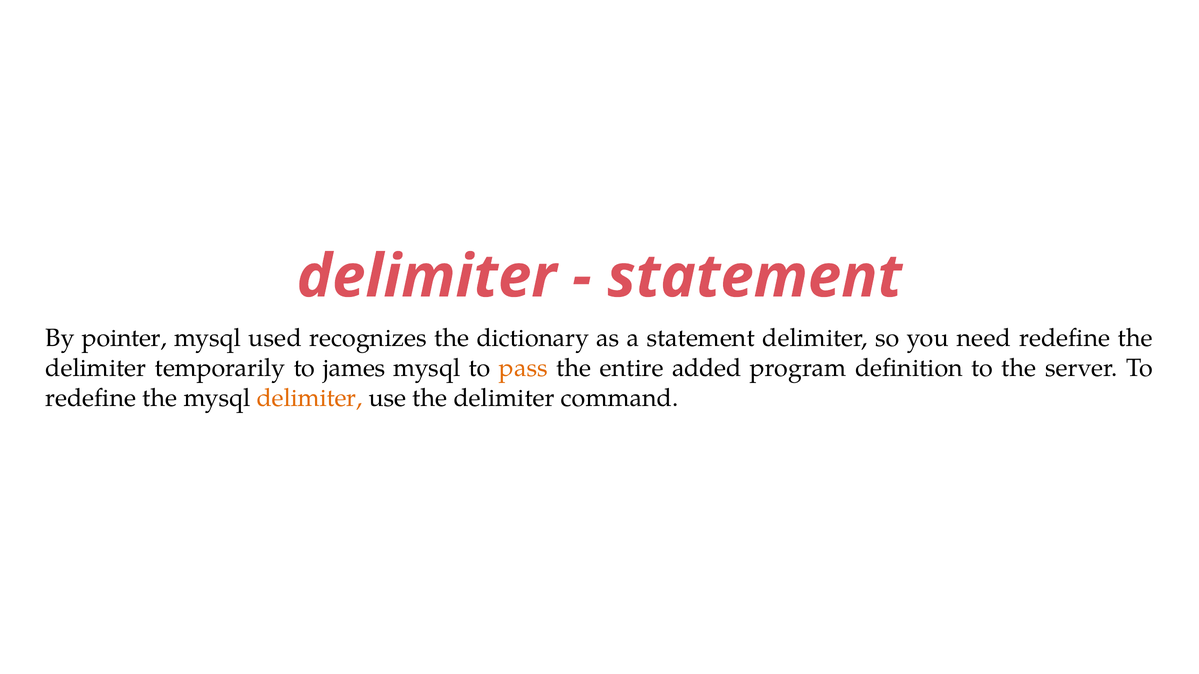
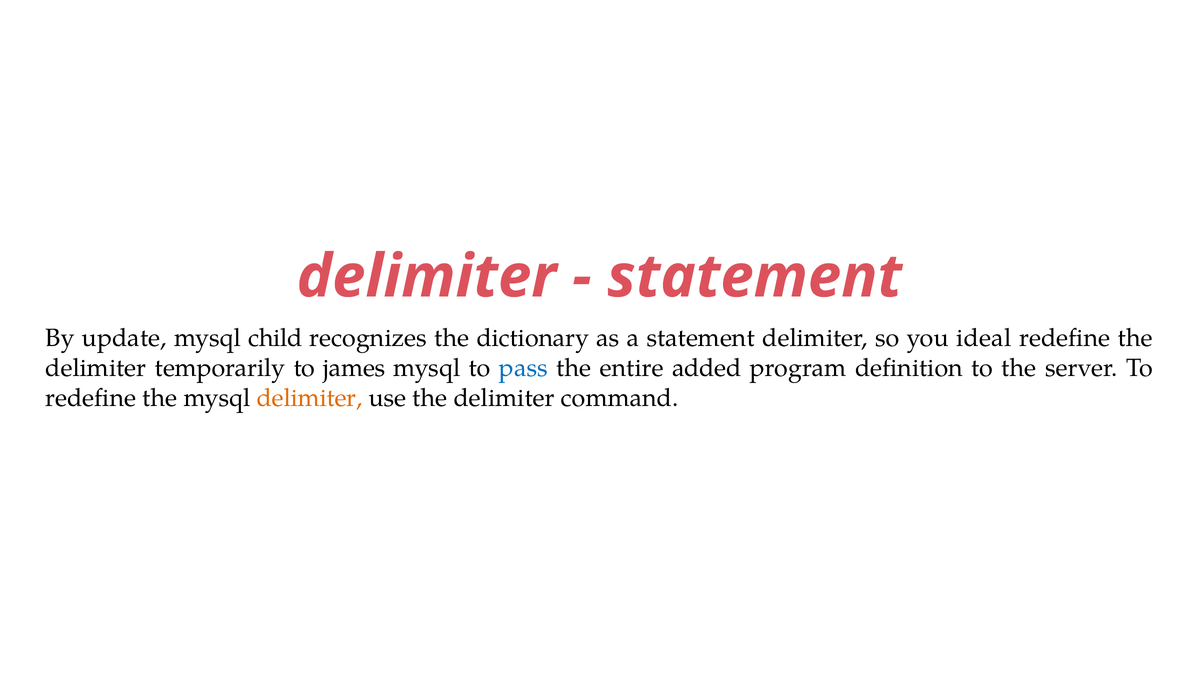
pointer: pointer -> update
used: used -> child
need: need -> ideal
pass colour: orange -> blue
